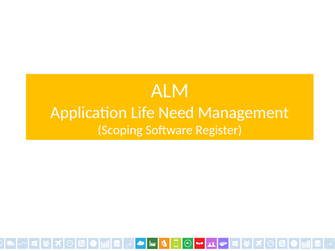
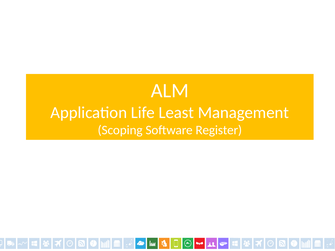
Need: Need -> Least
